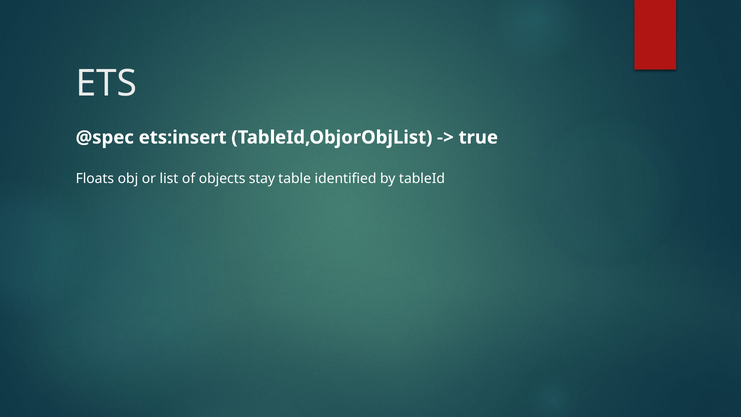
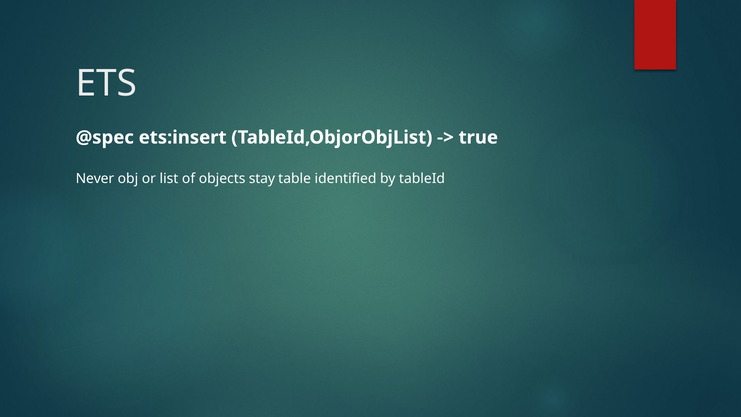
Floats: Floats -> Never
